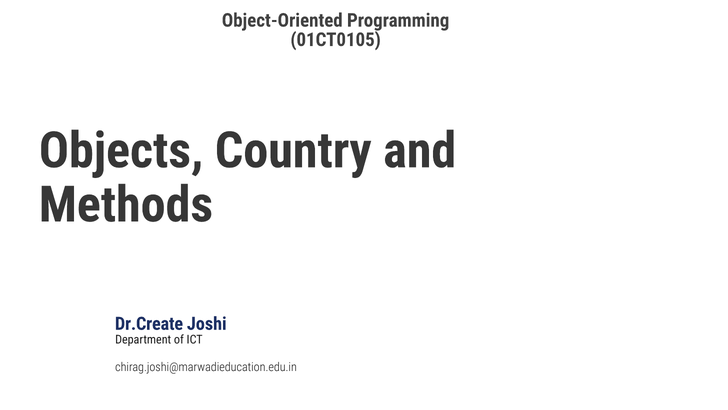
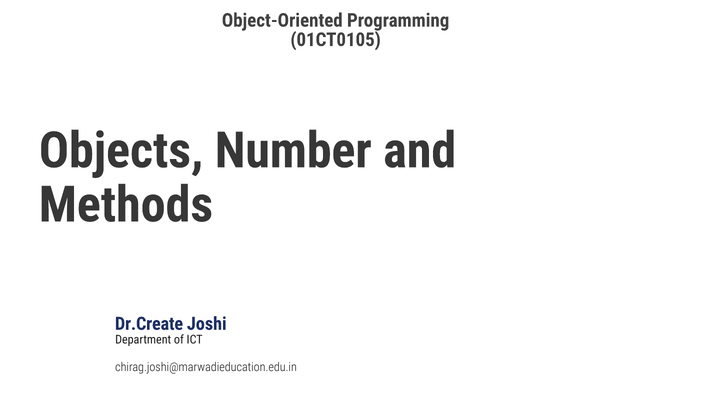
Country: Country -> Number
